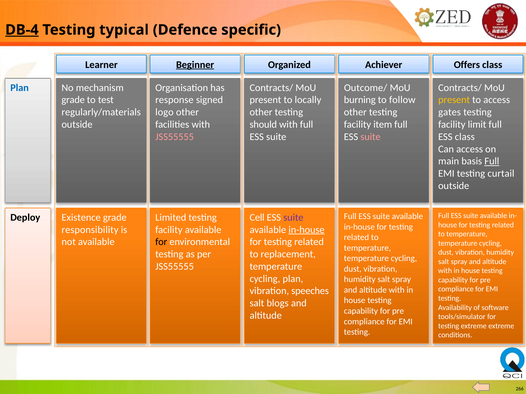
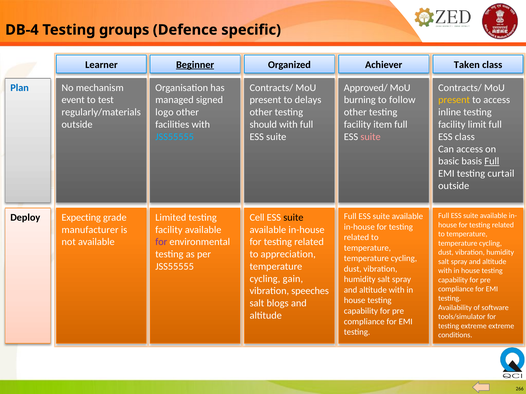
DB-4 underline: present -> none
typical: typical -> groups
Offers: Offers -> Taken
Outcome/: Outcome/ -> Approved/
grade at (73, 100): grade -> event
response: response -> managed
locally: locally -> delays
gates: gates -> inline
JSS55555 at (175, 137) colour: pink -> light blue
main: main -> basic
Existence: Existence -> Expecting
suite at (293, 218) colour: purple -> black
responsibility: responsibility -> manufacturer
in-house at (307, 230) underline: present -> none
for at (161, 242) colour: black -> purple
replacement: replacement -> appreciation
cycling plan: plan -> gain
